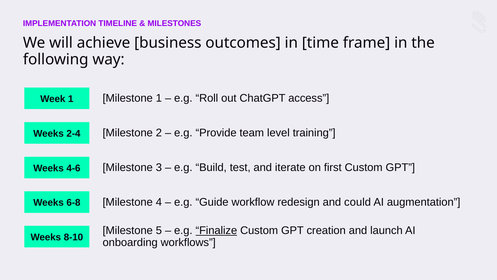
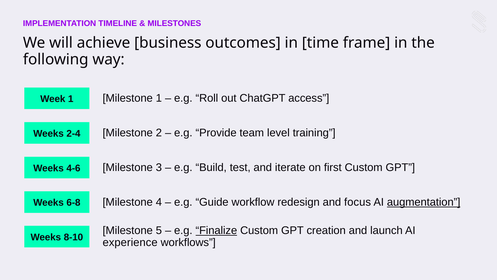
could: could -> focus
augmentation underline: none -> present
onboarding: onboarding -> experience
